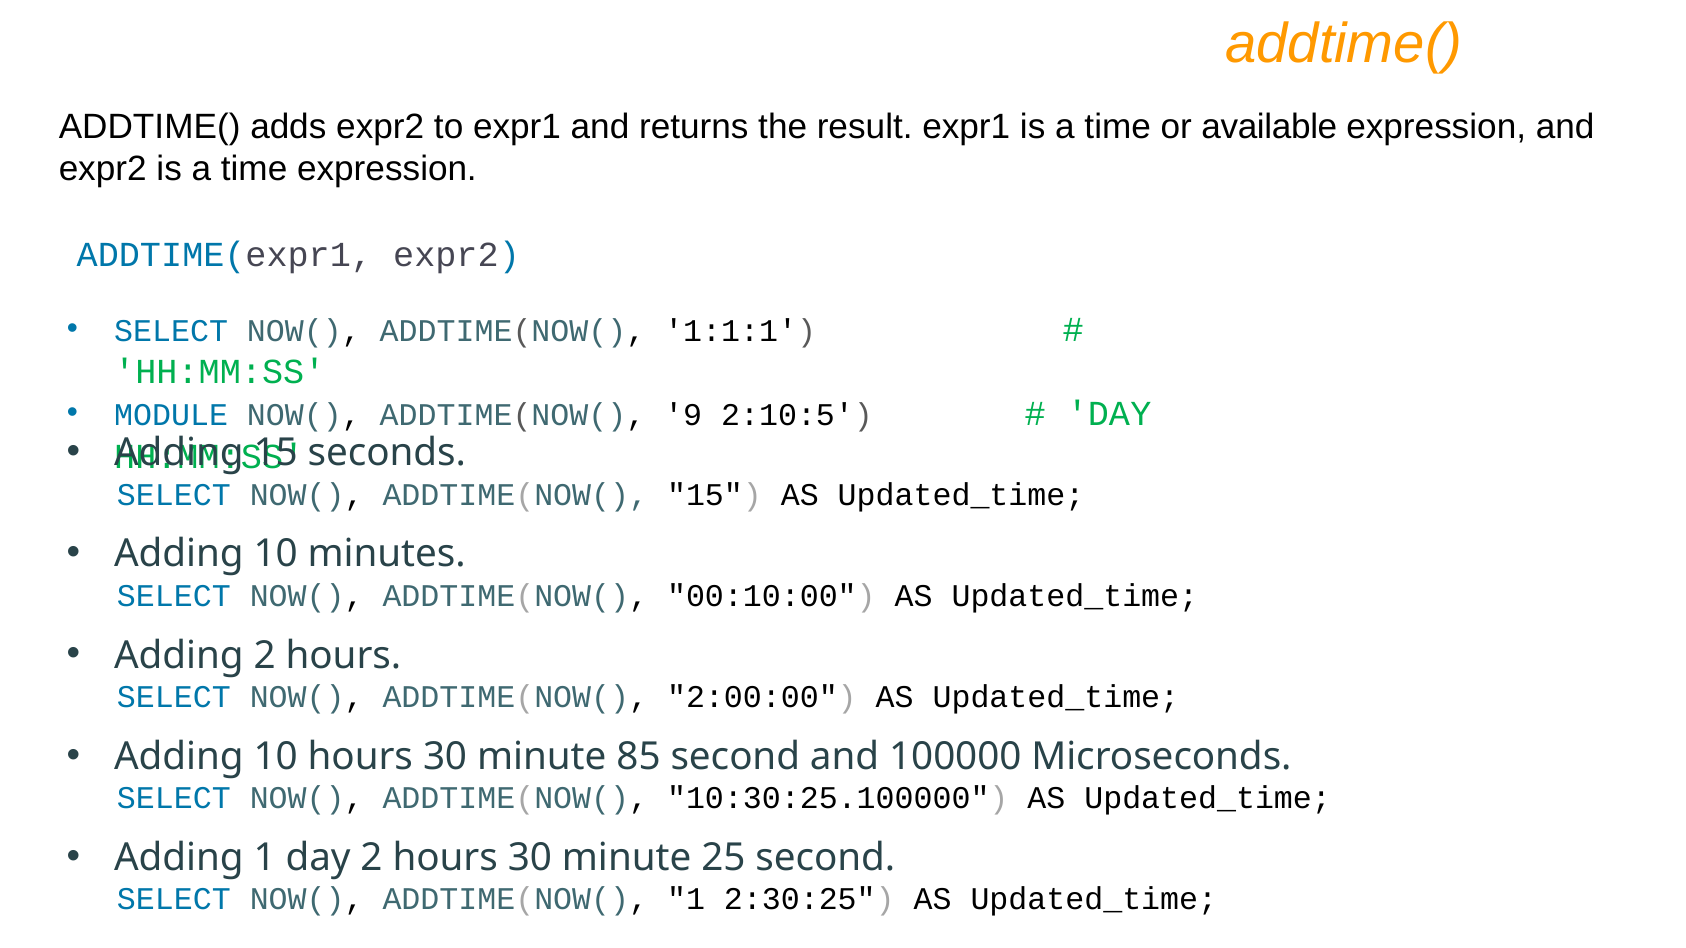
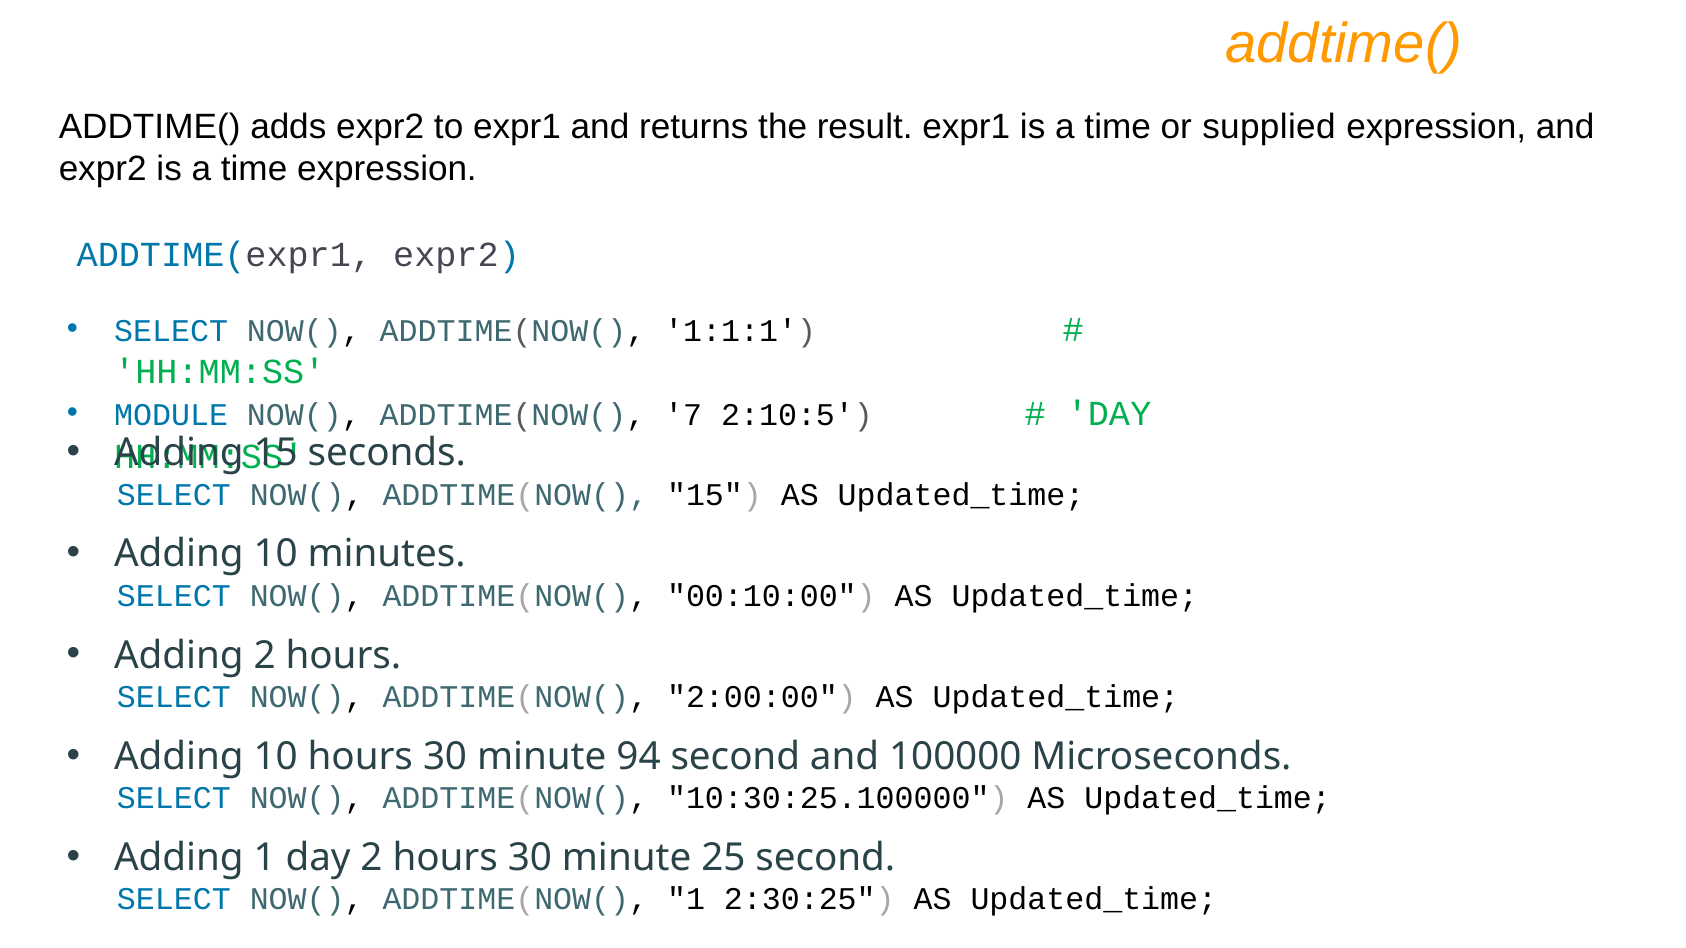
available: available -> supplied
9: 9 -> 7
85: 85 -> 94
